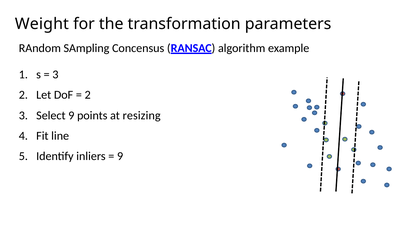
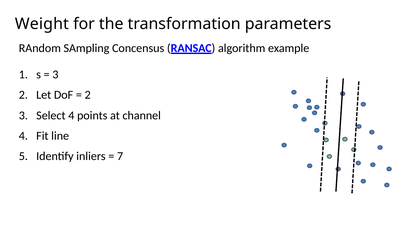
Select 9: 9 -> 4
resizing: resizing -> channel
9 at (120, 156): 9 -> 7
